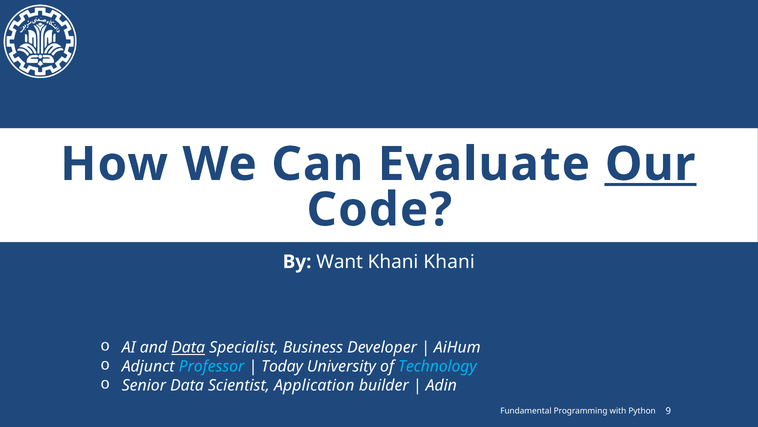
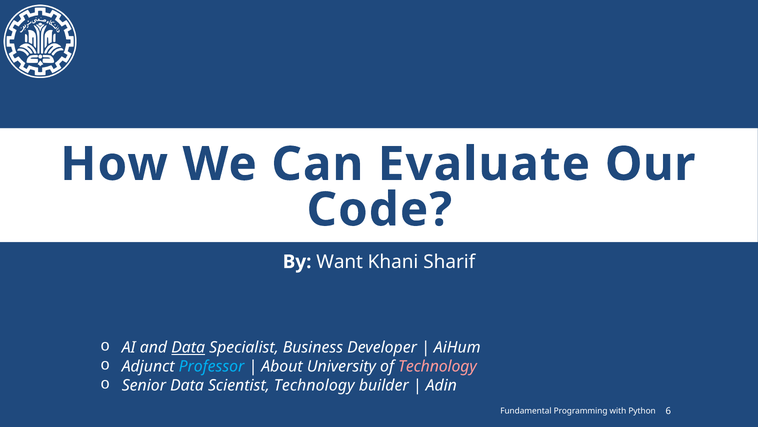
Our underline: present -> none
Khani Khani: Khani -> Sharif
Today: Today -> About
Technology at (437, 366) colour: light blue -> pink
Scientist Application: Application -> Technology
9: 9 -> 6
